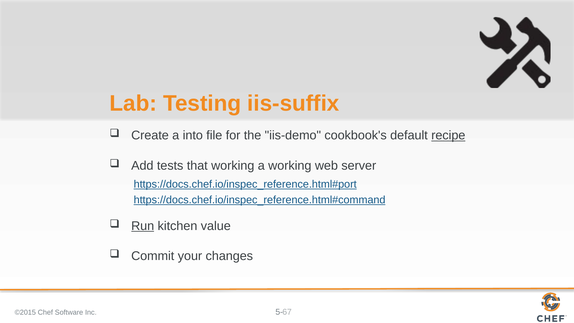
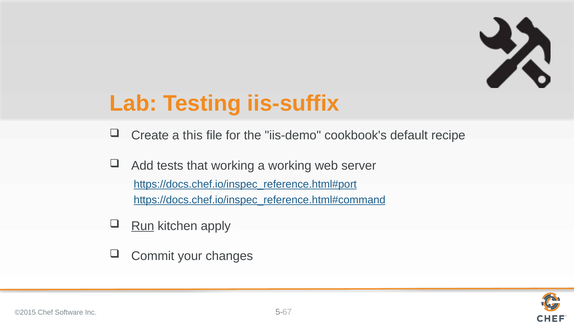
into: into -> this
recipe underline: present -> none
value: value -> apply
